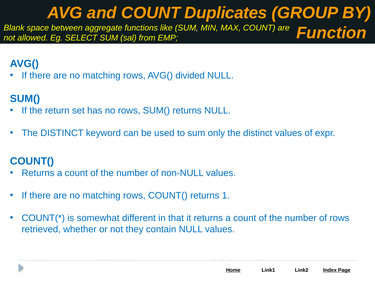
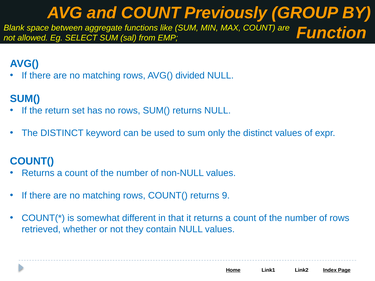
Duplicates: Duplicates -> Previously
1: 1 -> 9
